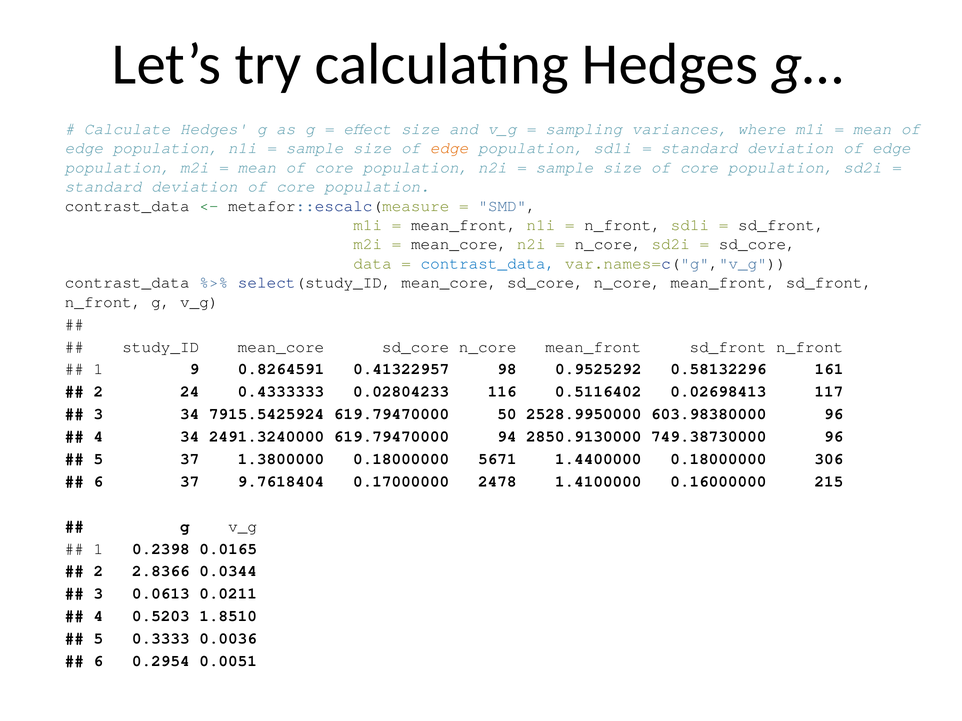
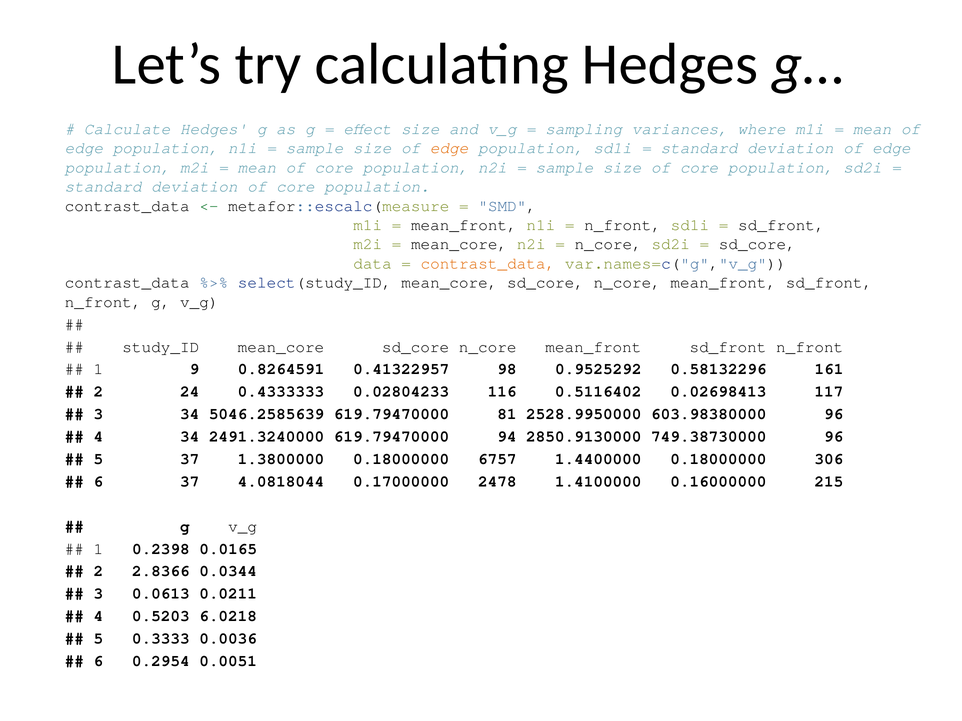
contrast_data at (488, 264) colour: blue -> orange
7915.5425924: 7915.5425924 -> 5046.2585639
50: 50 -> 81
5671: 5671 -> 6757
9.7618404: 9.7618404 -> 4.0818044
1.8510: 1.8510 -> 6.0218
